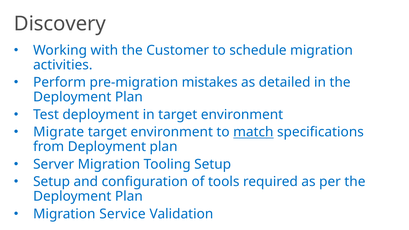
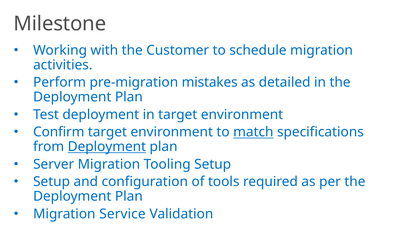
Discovery: Discovery -> Milestone
Migrate: Migrate -> Confirm
Deployment at (107, 147) underline: none -> present
